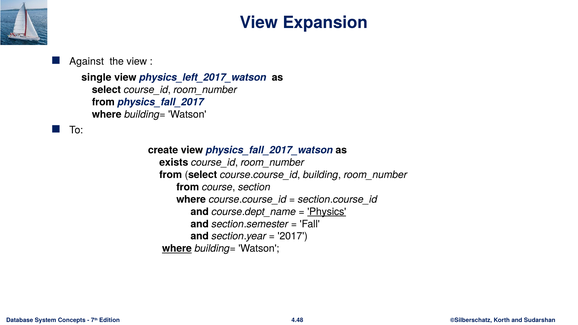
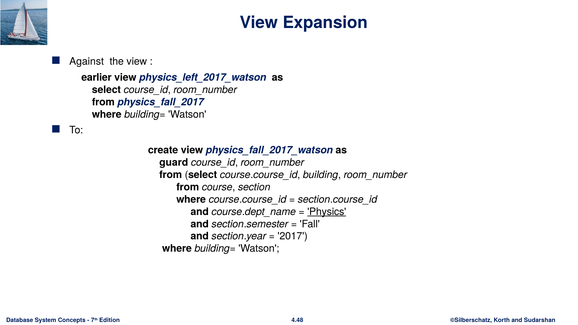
single: single -> earlier
exists: exists -> guard
where at (177, 249) underline: present -> none
